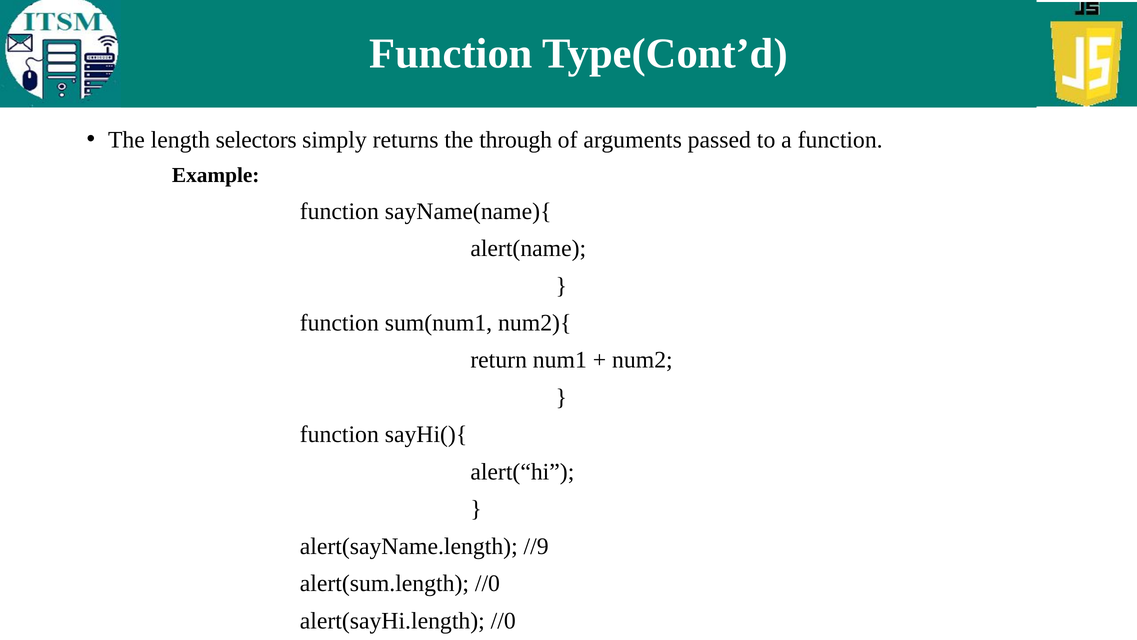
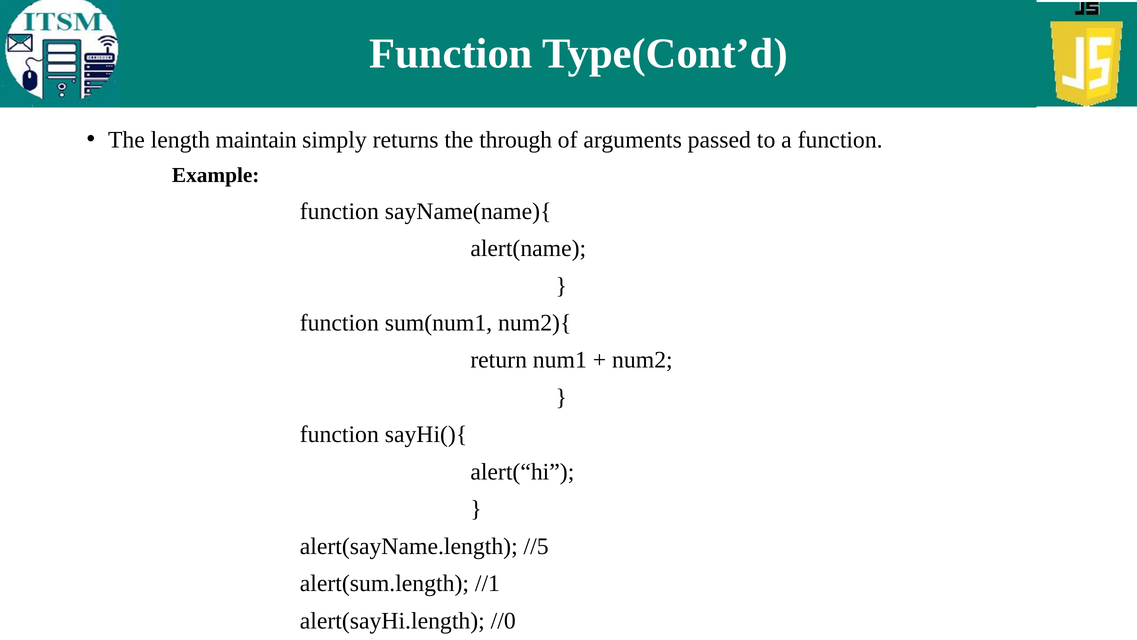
selectors: selectors -> maintain
//9: //9 -> //5
alert(sum.length //0: //0 -> //1
